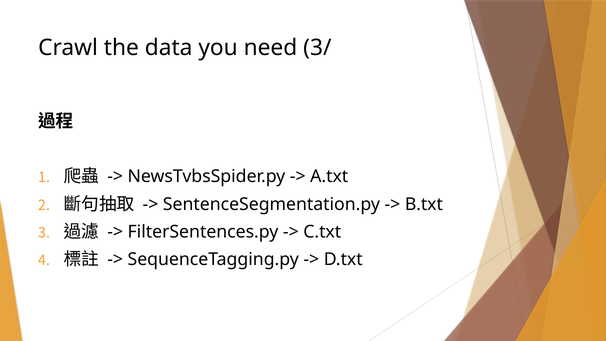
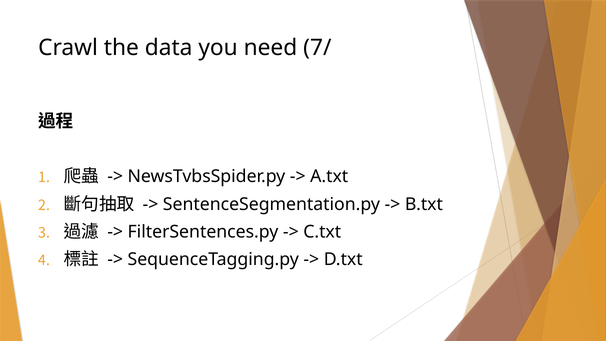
3/: 3/ -> 7/
